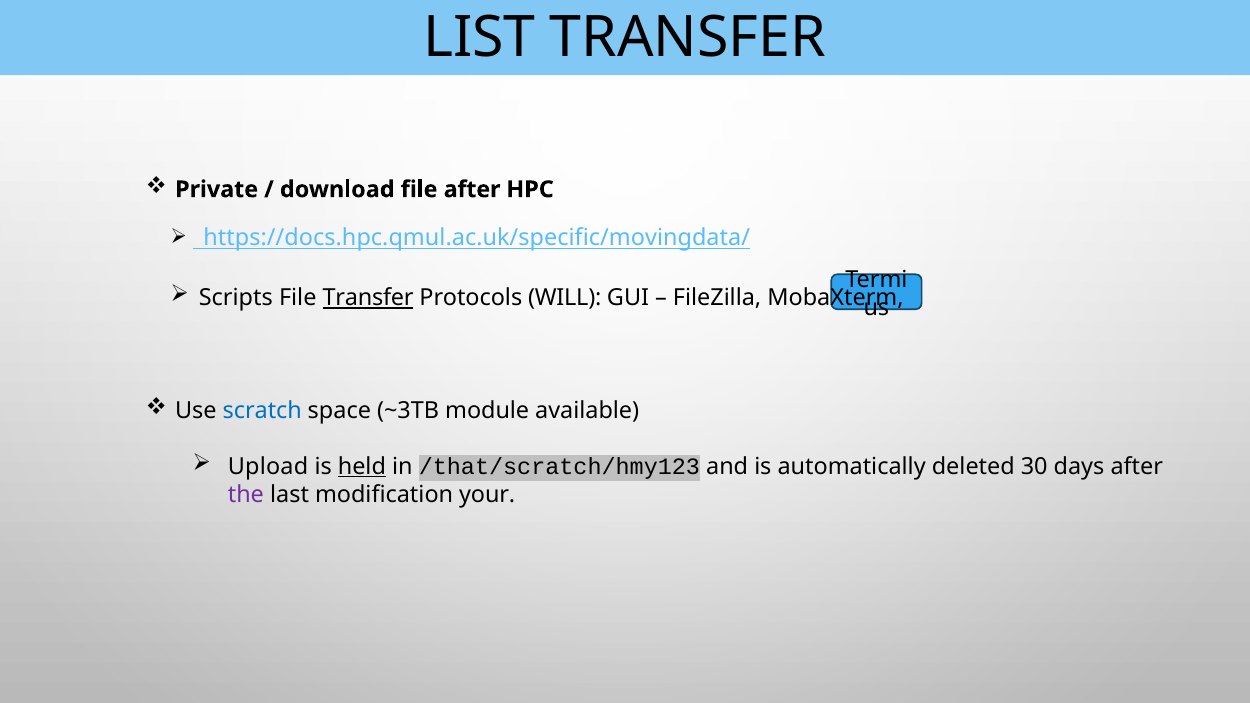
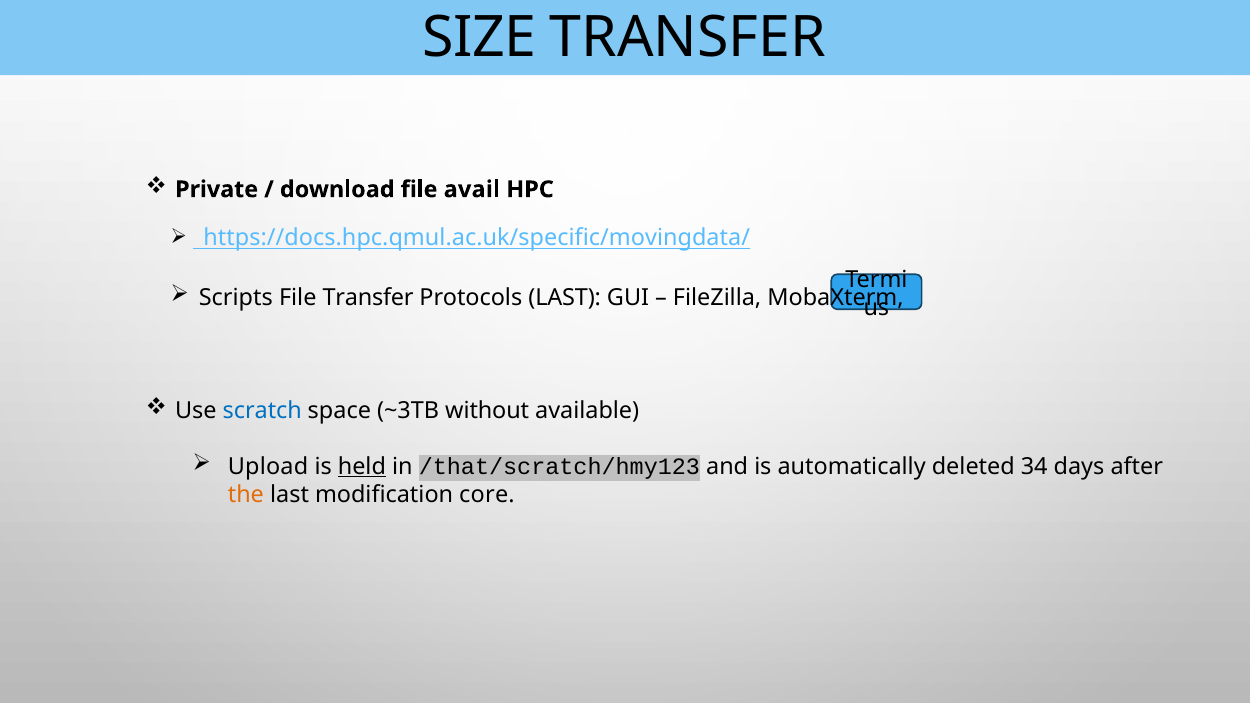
LIST: LIST -> SIZE
file after: after -> avail
Transfer at (368, 298) underline: present -> none
Protocols WILL: WILL -> LAST
module: module -> without
30: 30 -> 34
the colour: purple -> orange
your: your -> core
